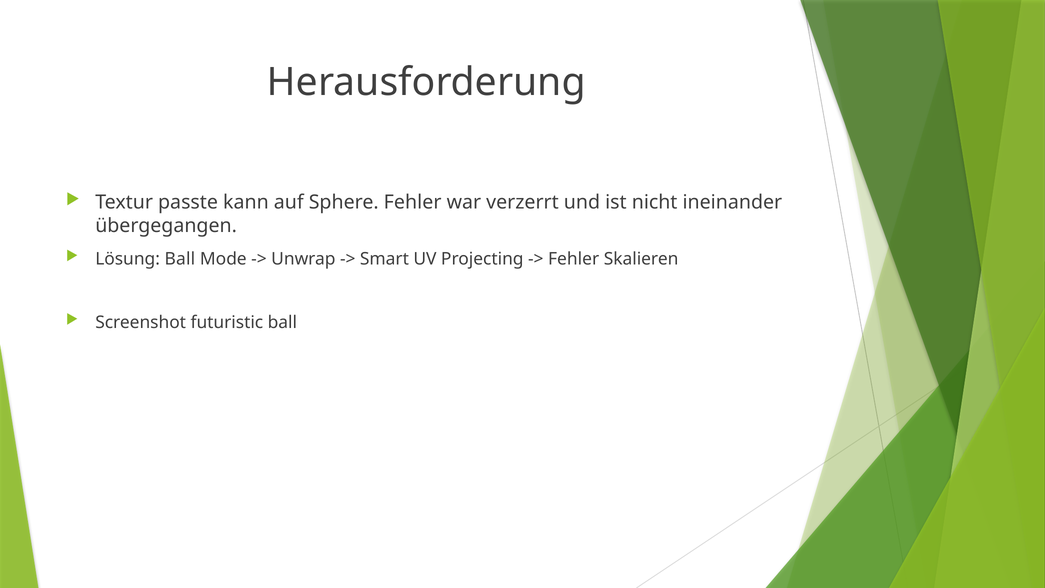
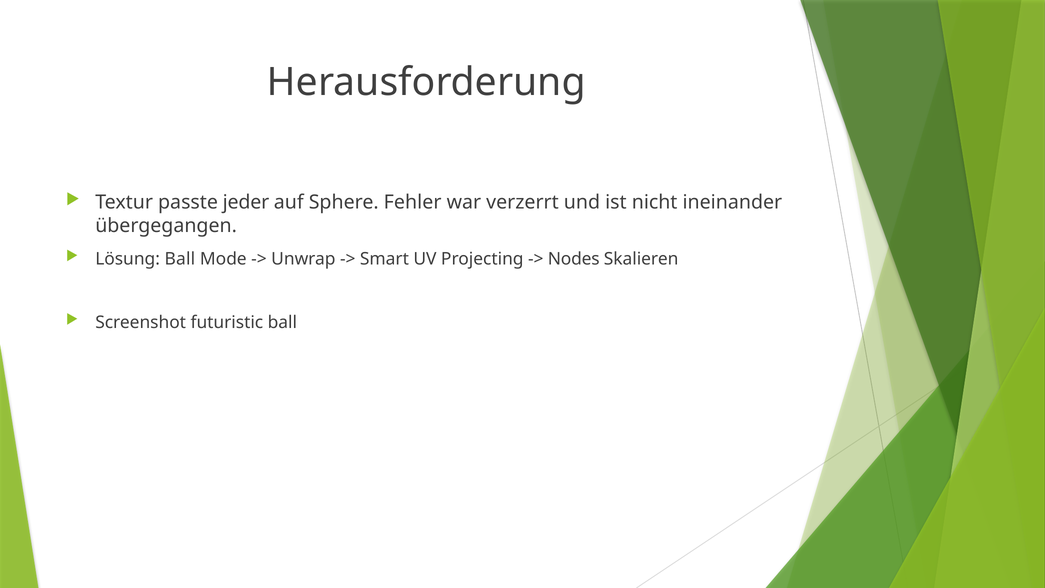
kann: kann -> jeder
Fehler at (574, 259): Fehler -> Nodes
